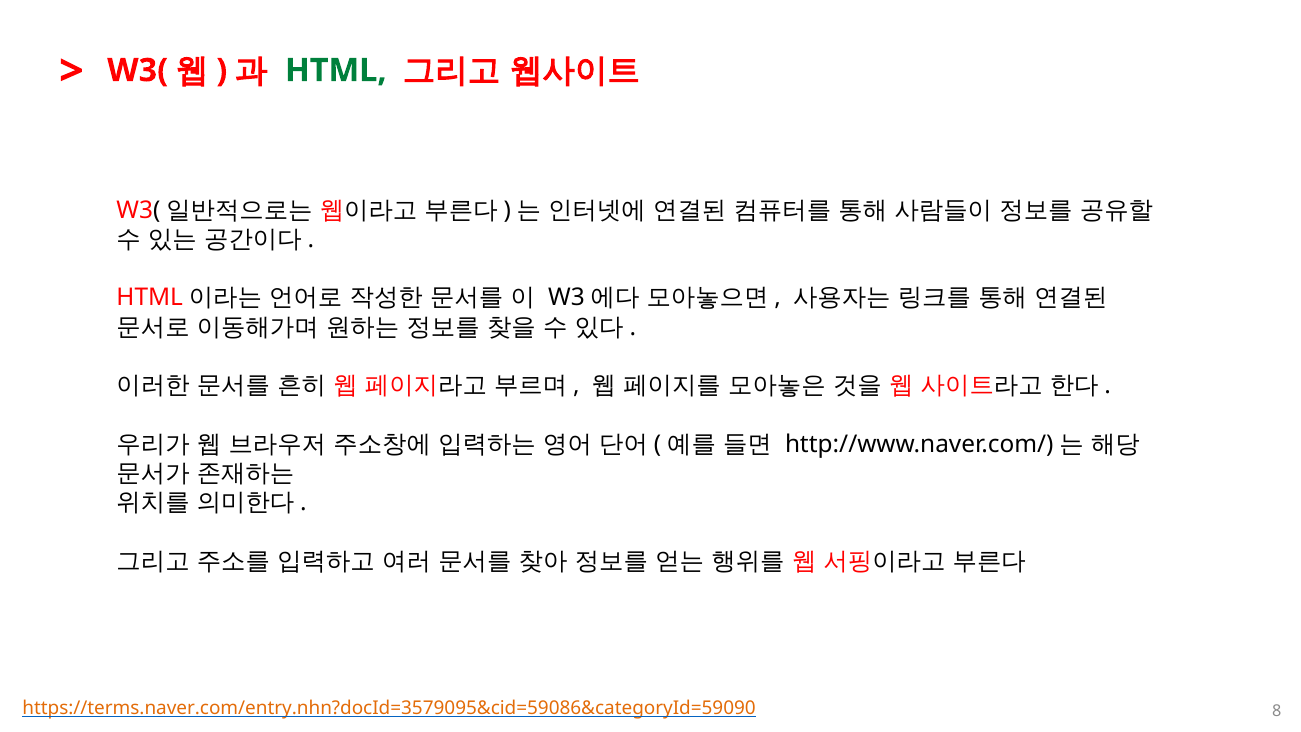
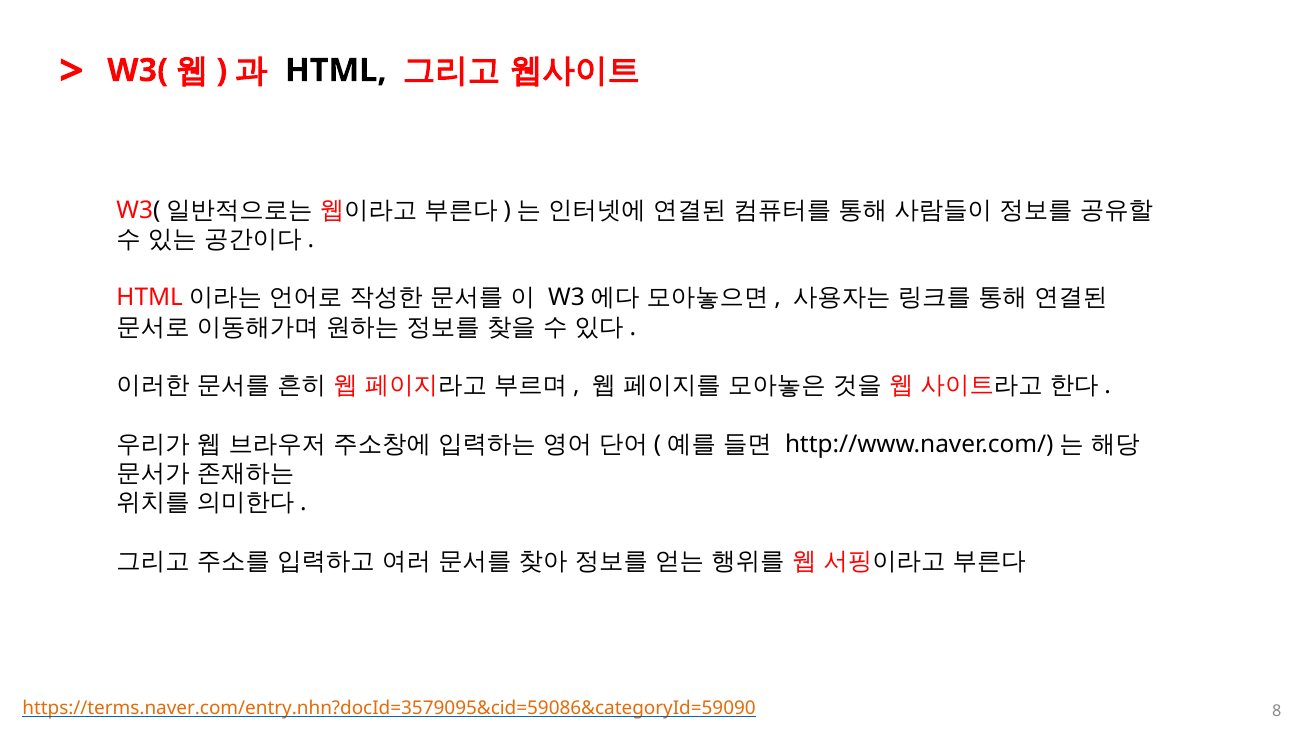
HTML colour: green -> black
